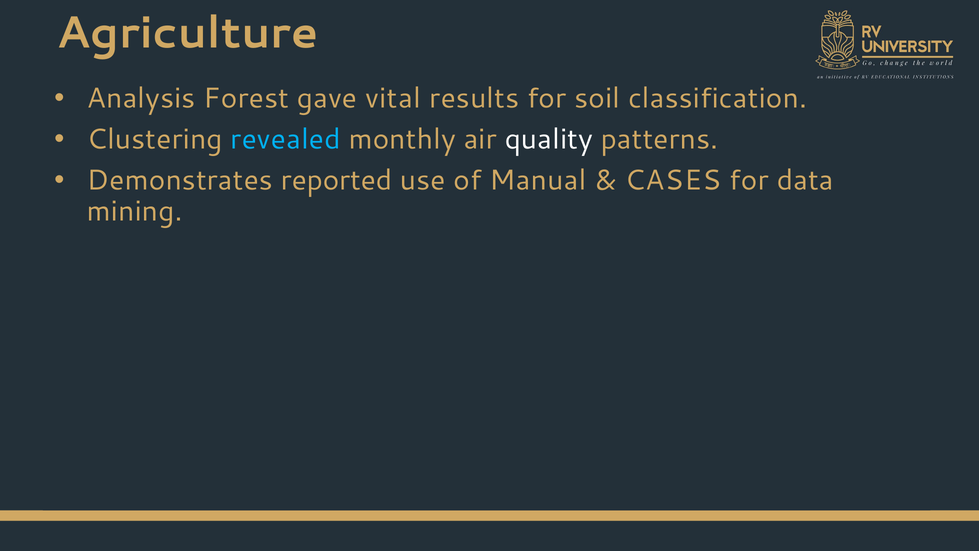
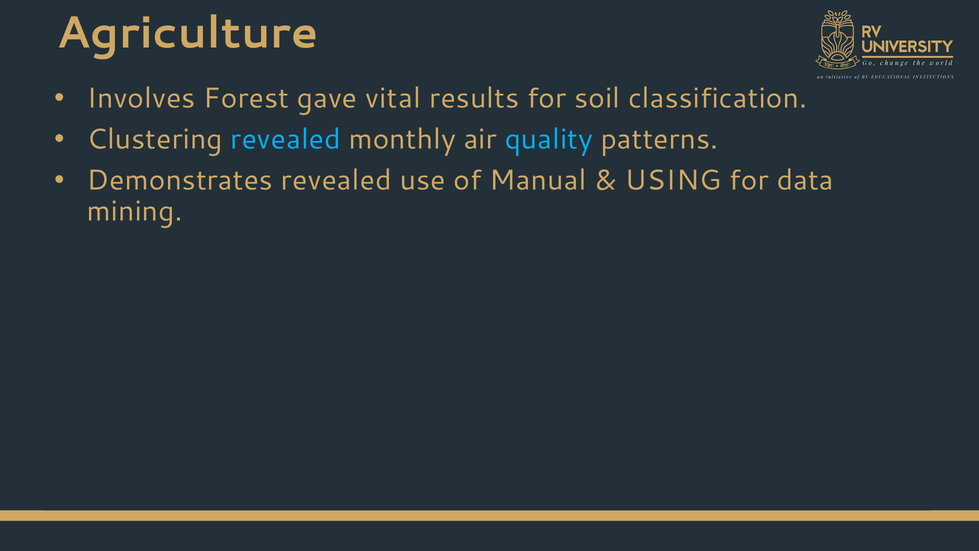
Analysis: Analysis -> Involves
quality colour: white -> light blue
Demonstrates reported: reported -> revealed
CASES: CASES -> USING
